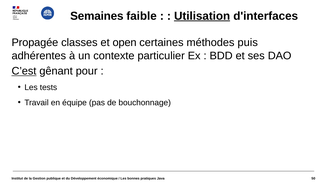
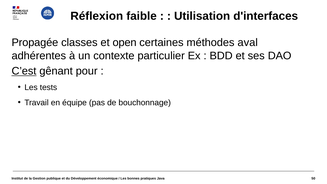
Semaines: Semaines -> Réflexion
Utilisation underline: present -> none
puis: puis -> aval
